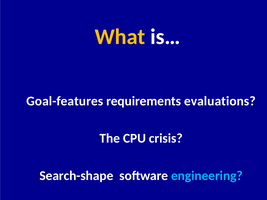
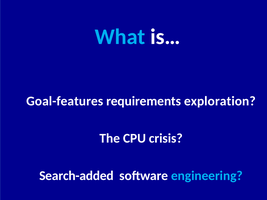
What colour: yellow -> light blue
evaluations: evaluations -> exploration
Search-shape: Search-shape -> Search-added
